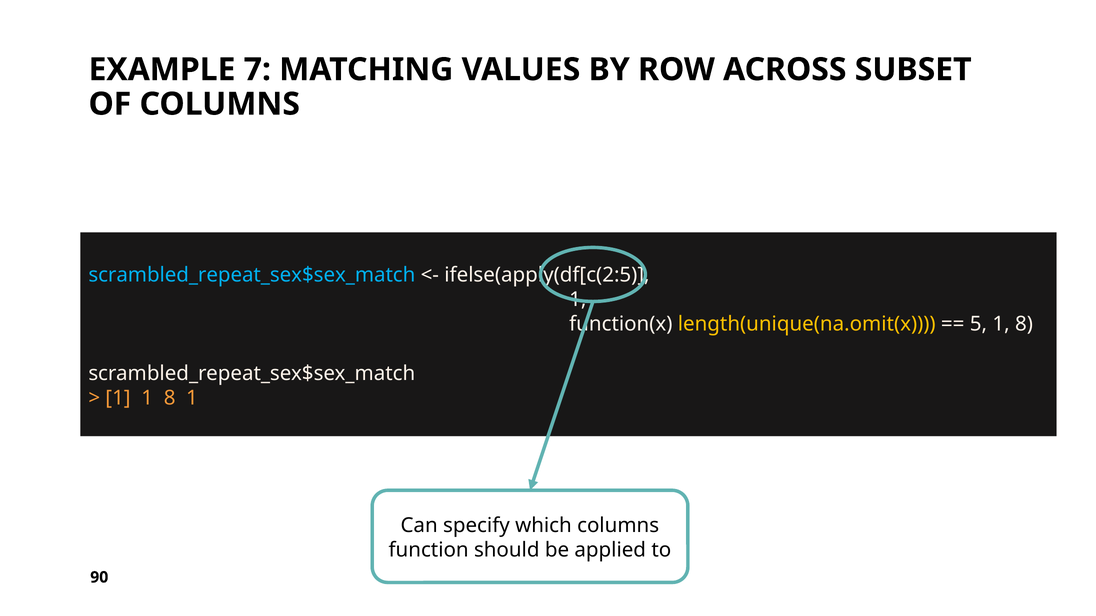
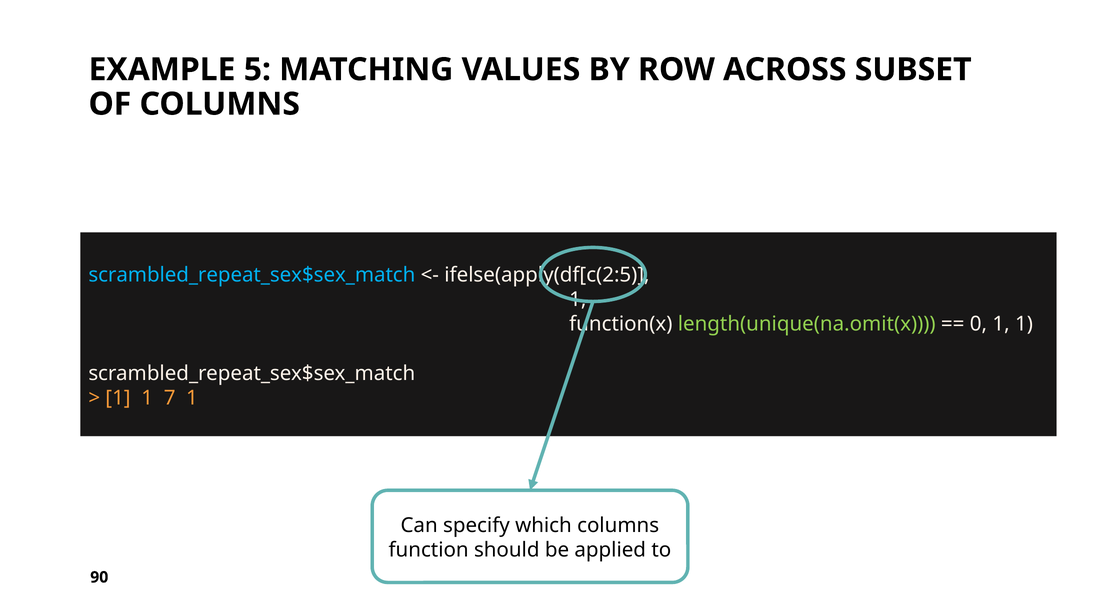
7: 7 -> 5
length(unique(na.omit(x colour: yellow -> light green
5: 5 -> 0
8 at (1024, 324): 8 -> 1
1 1 8: 8 -> 7
